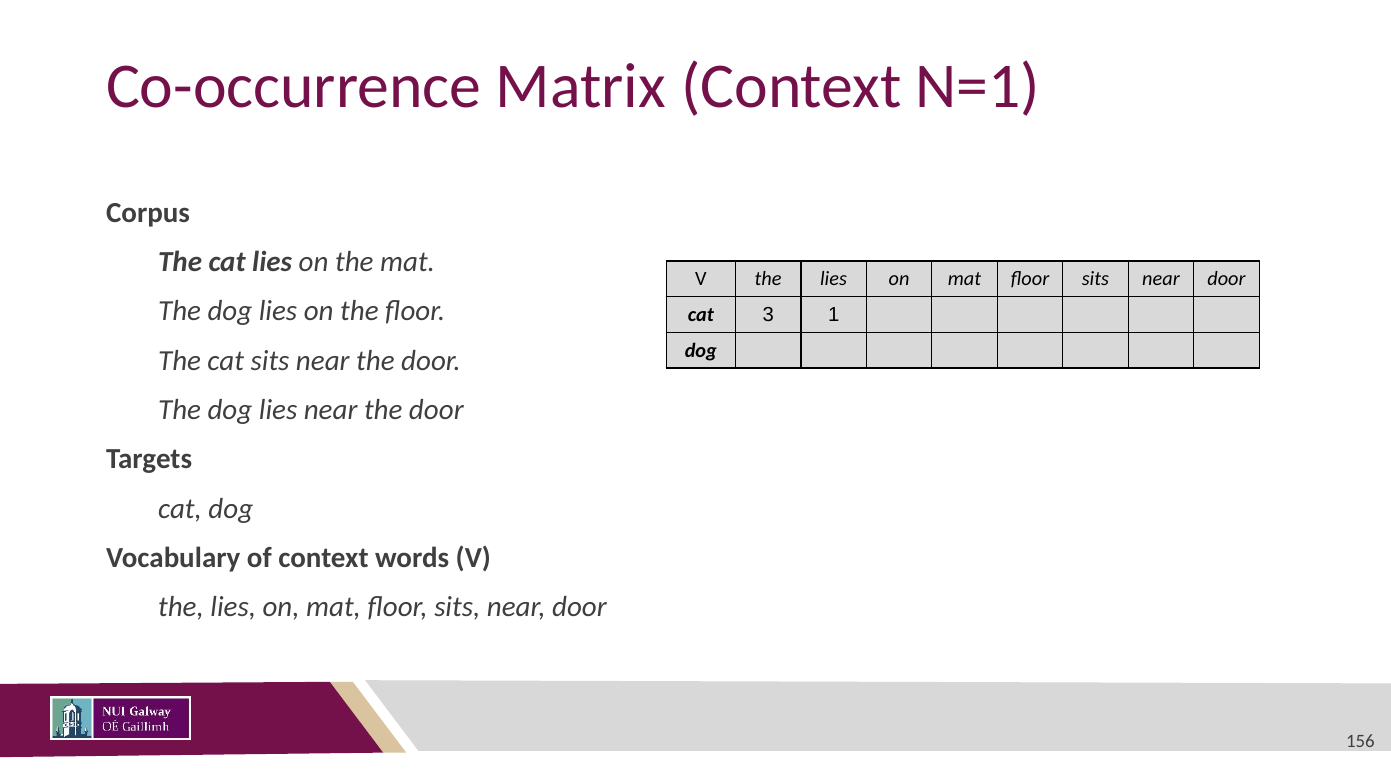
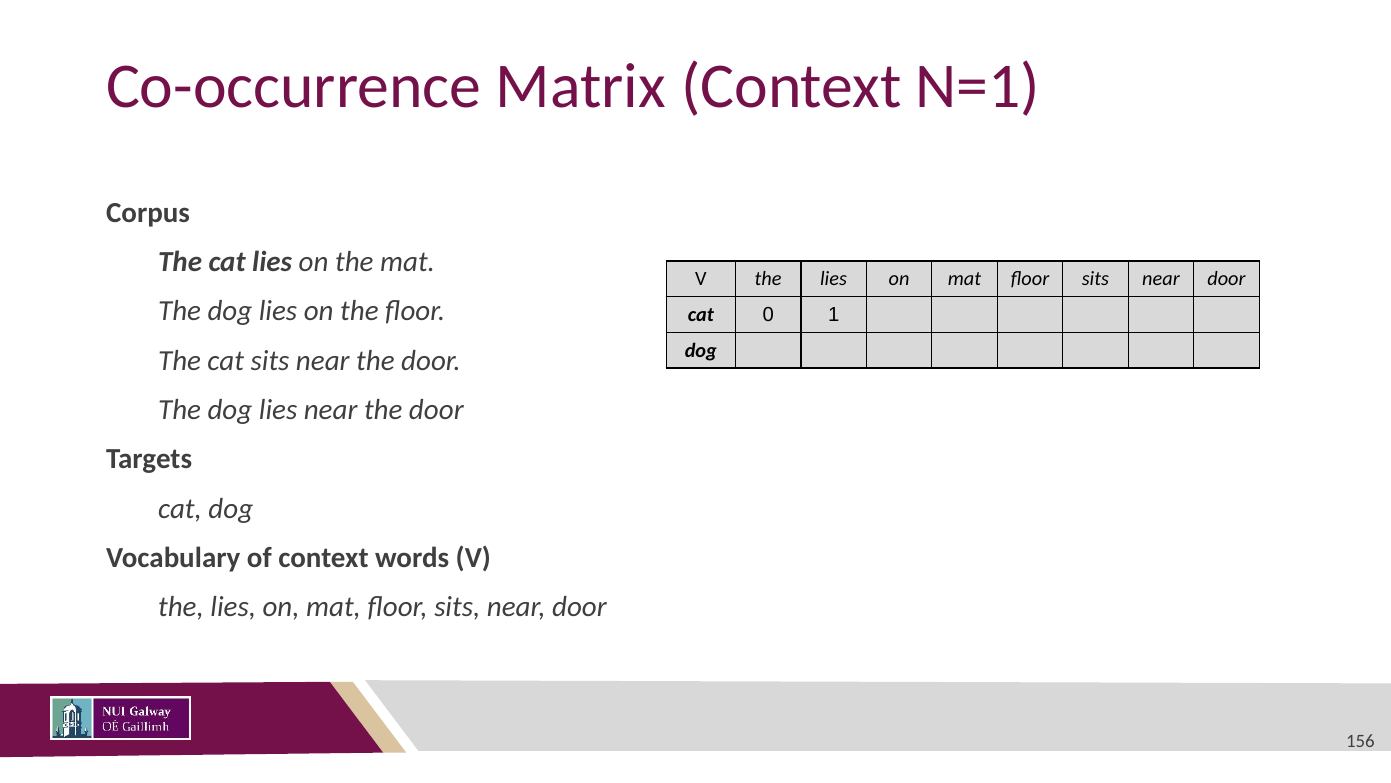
3: 3 -> 0
